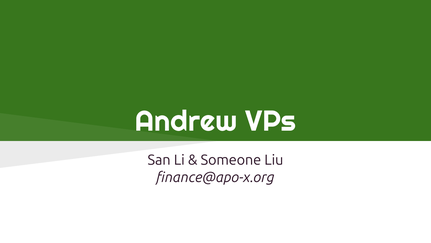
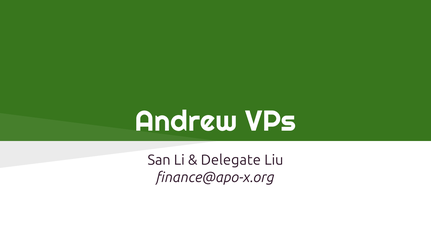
Someone: Someone -> Delegate
